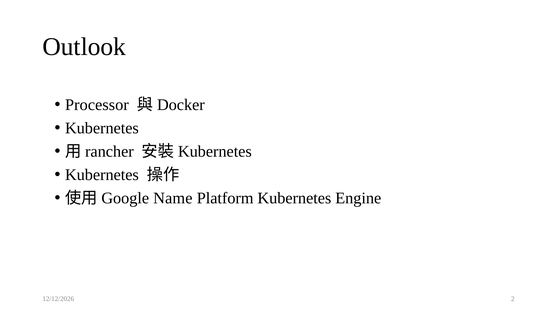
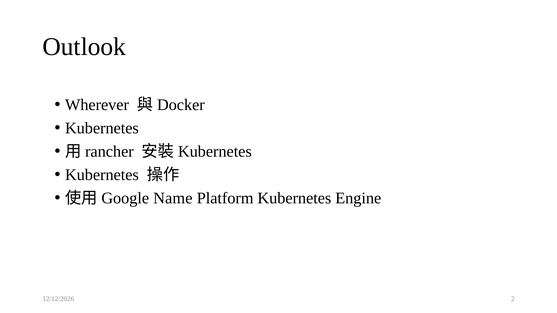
Processor: Processor -> Wherever
